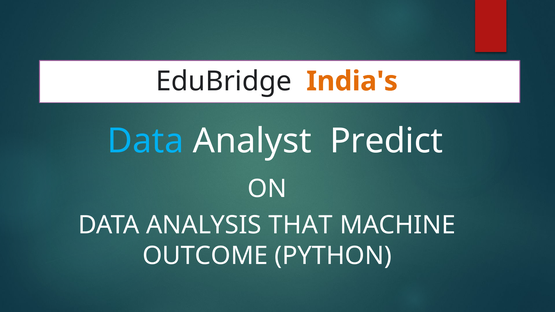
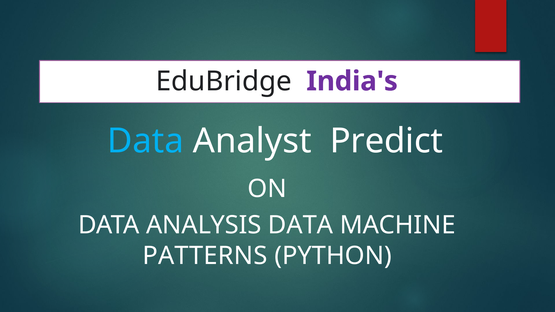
India's colour: orange -> purple
ANALYSIS THAT: THAT -> DATA
OUTCOME: OUTCOME -> PATTERNS
